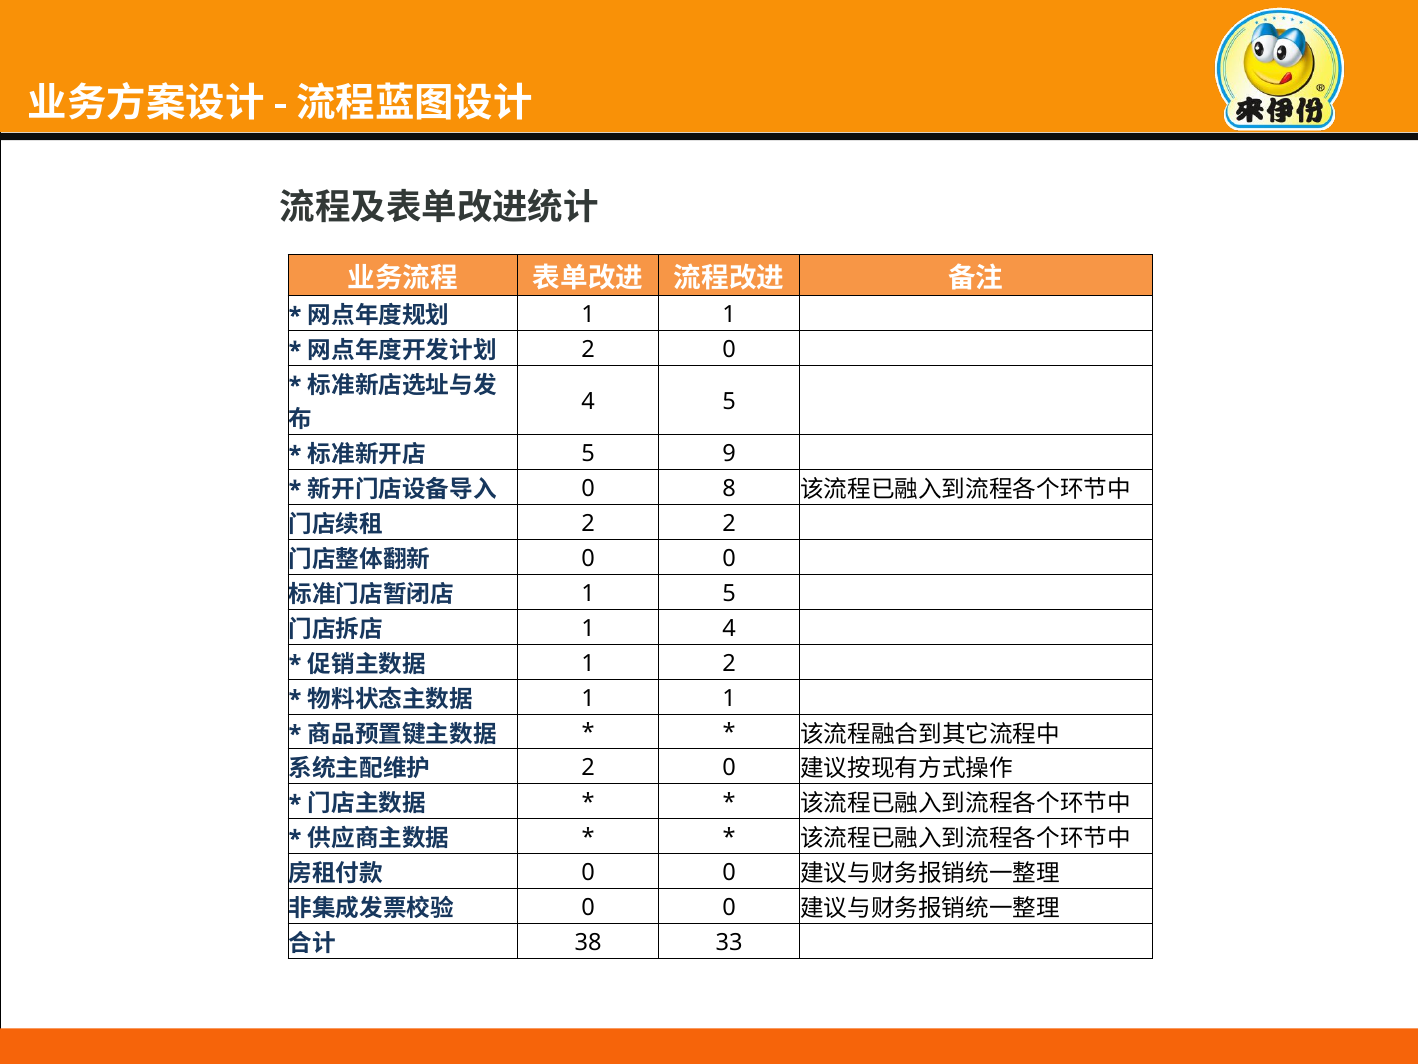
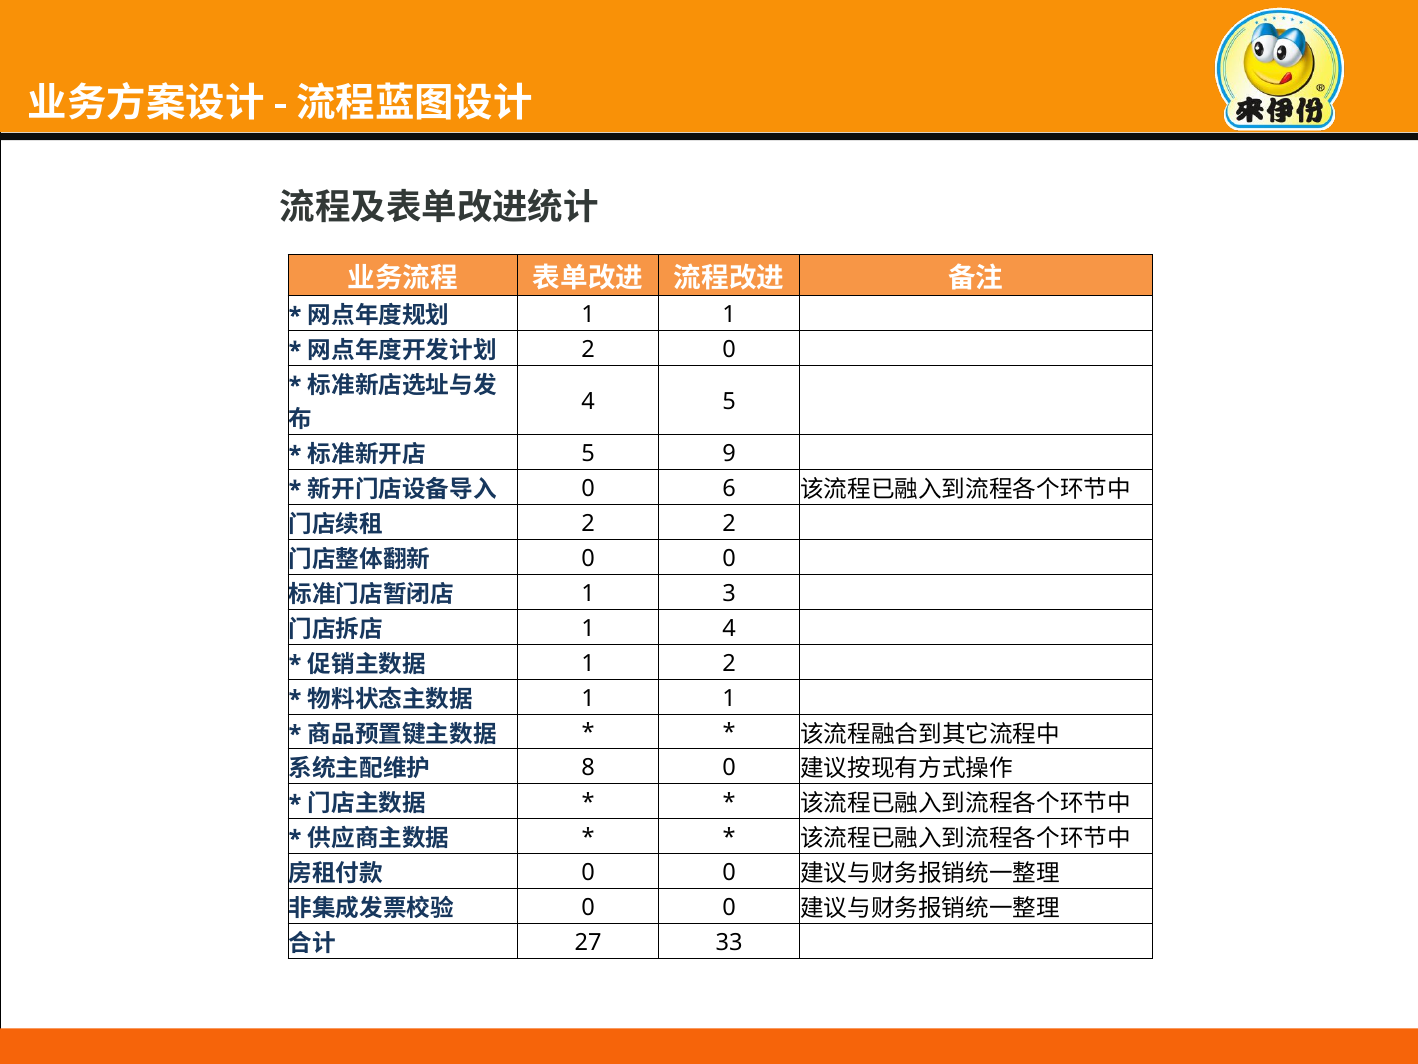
8: 8 -> 6
1 5: 5 -> 3
2 at (588, 768): 2 -> 8
38: 38 -> 27
